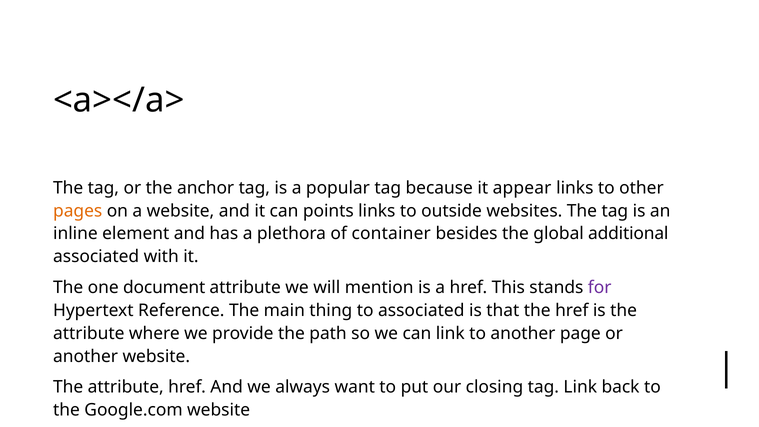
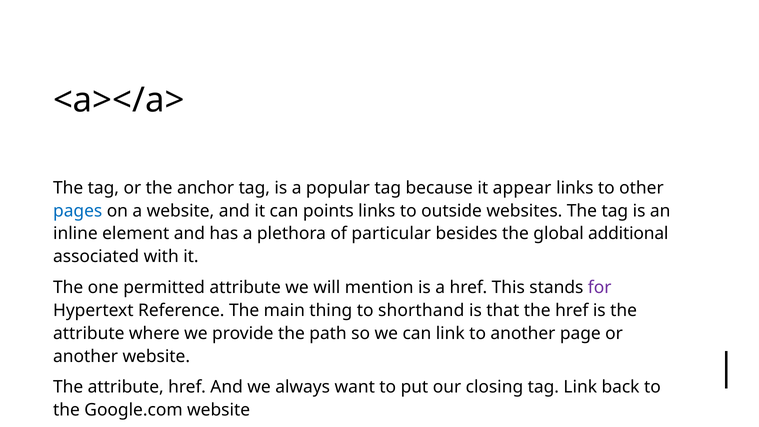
pages colour: orange -> blue
container: container -> particular
document: document -> permitted
to associated: associated -> shorthand
